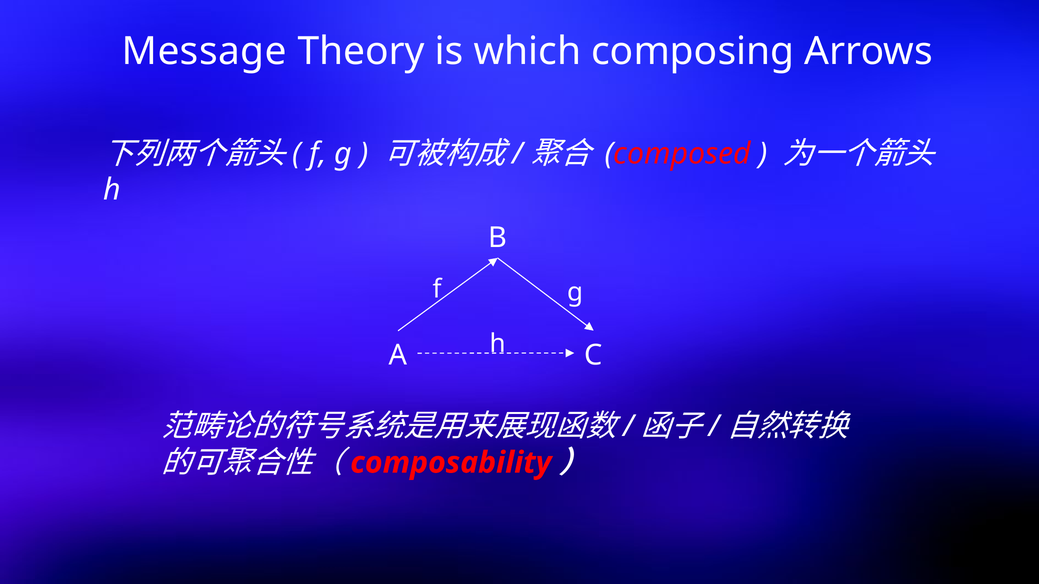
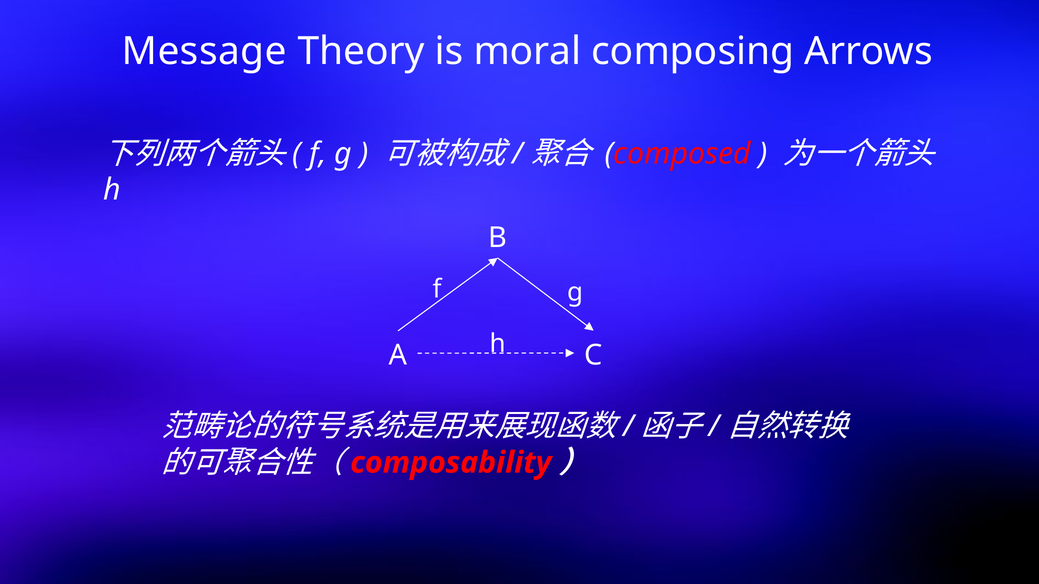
which: which -> moral
